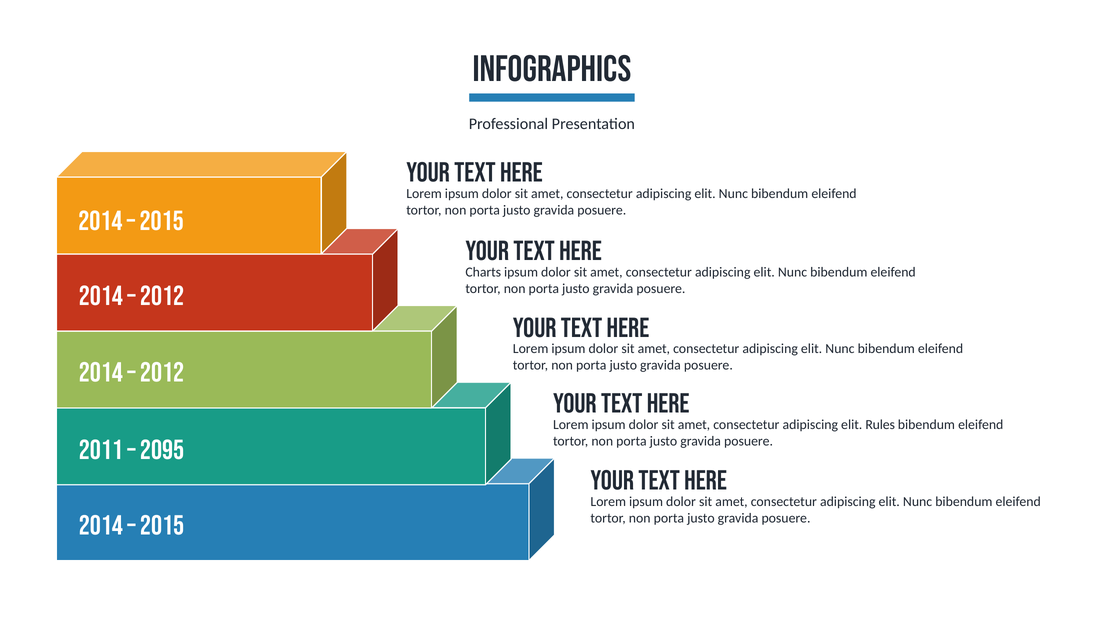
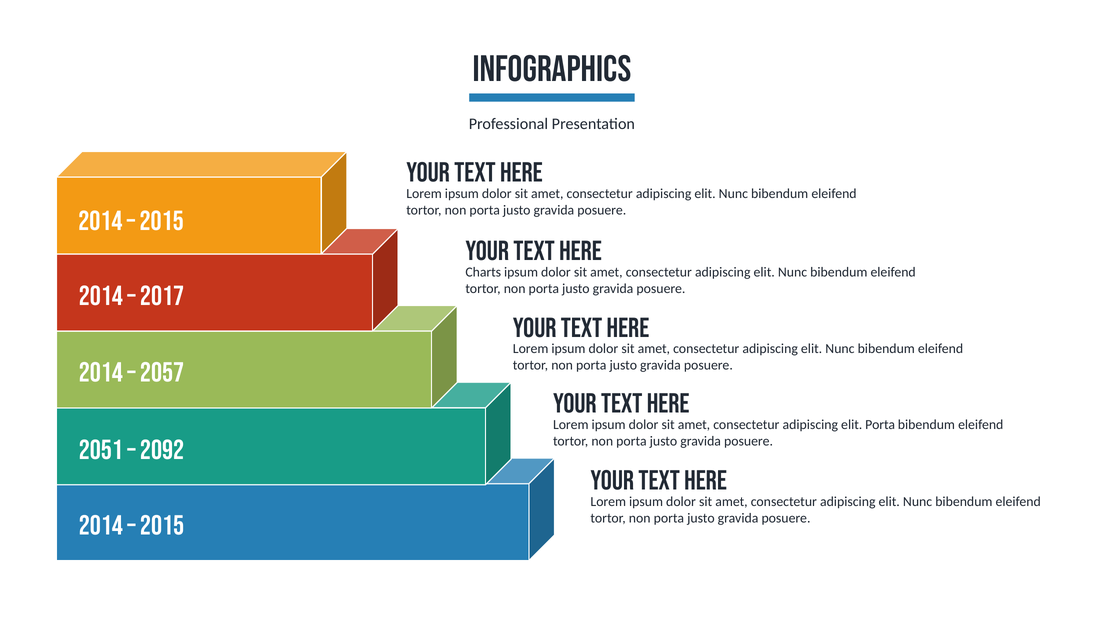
2012 at (162, 296): 2012 -> 2017
2012 at (162, 373): 2012 -> 2057
elit Rules: Rules -> Porta
2011: 2011 -> 2051
2095: 2095 -> 2092
